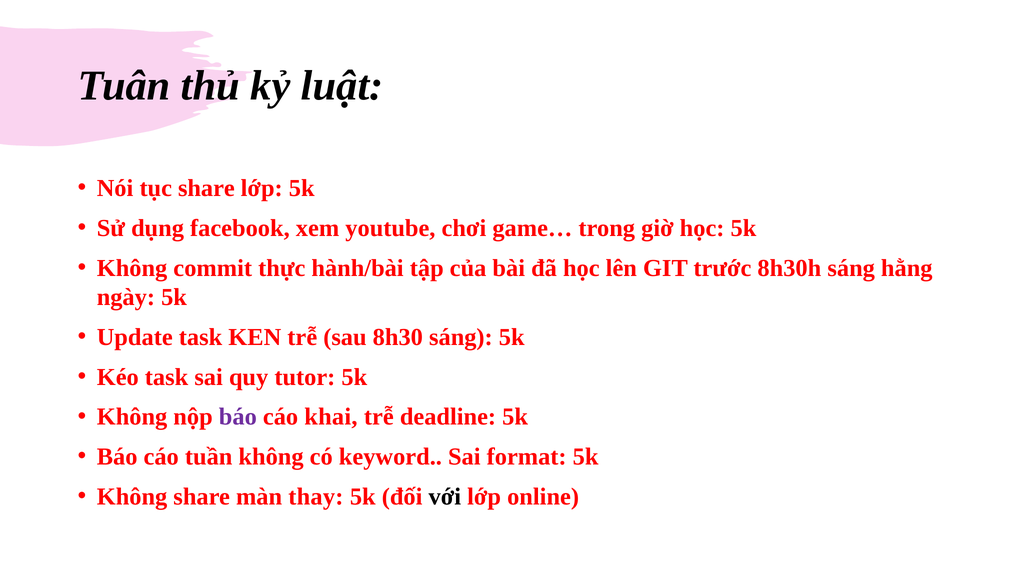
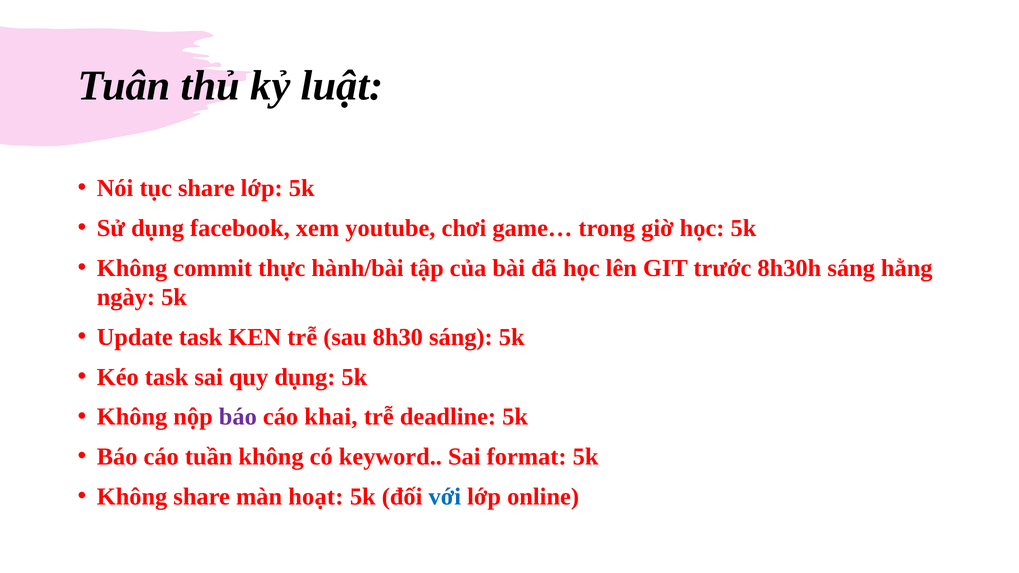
quy tutor: tutor -> dụng
thay: thay -> hoạt
với colour: black -> blue
